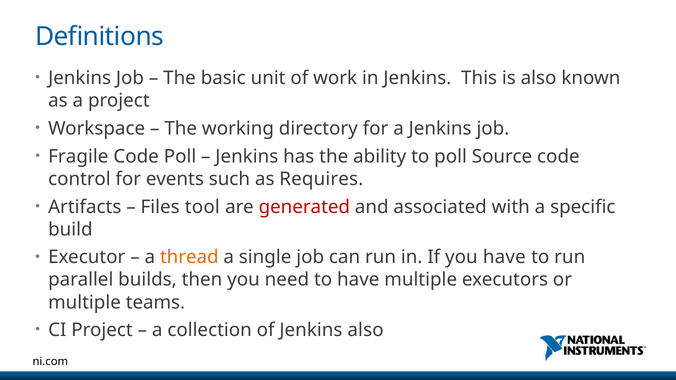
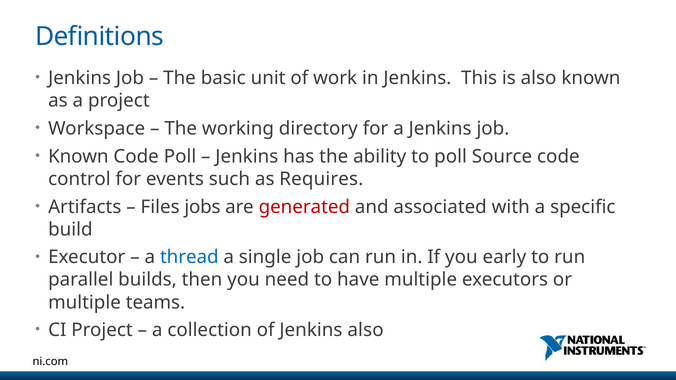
Fragile at (78, 157): Fragile -> Known
tool: tool -> jobs
thread colour: orange -> blue
you have: have -> early
